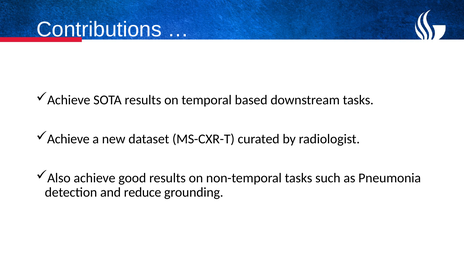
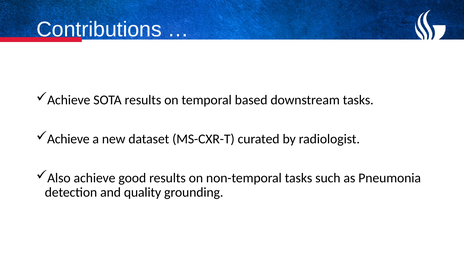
reduce: reduce -> quality
